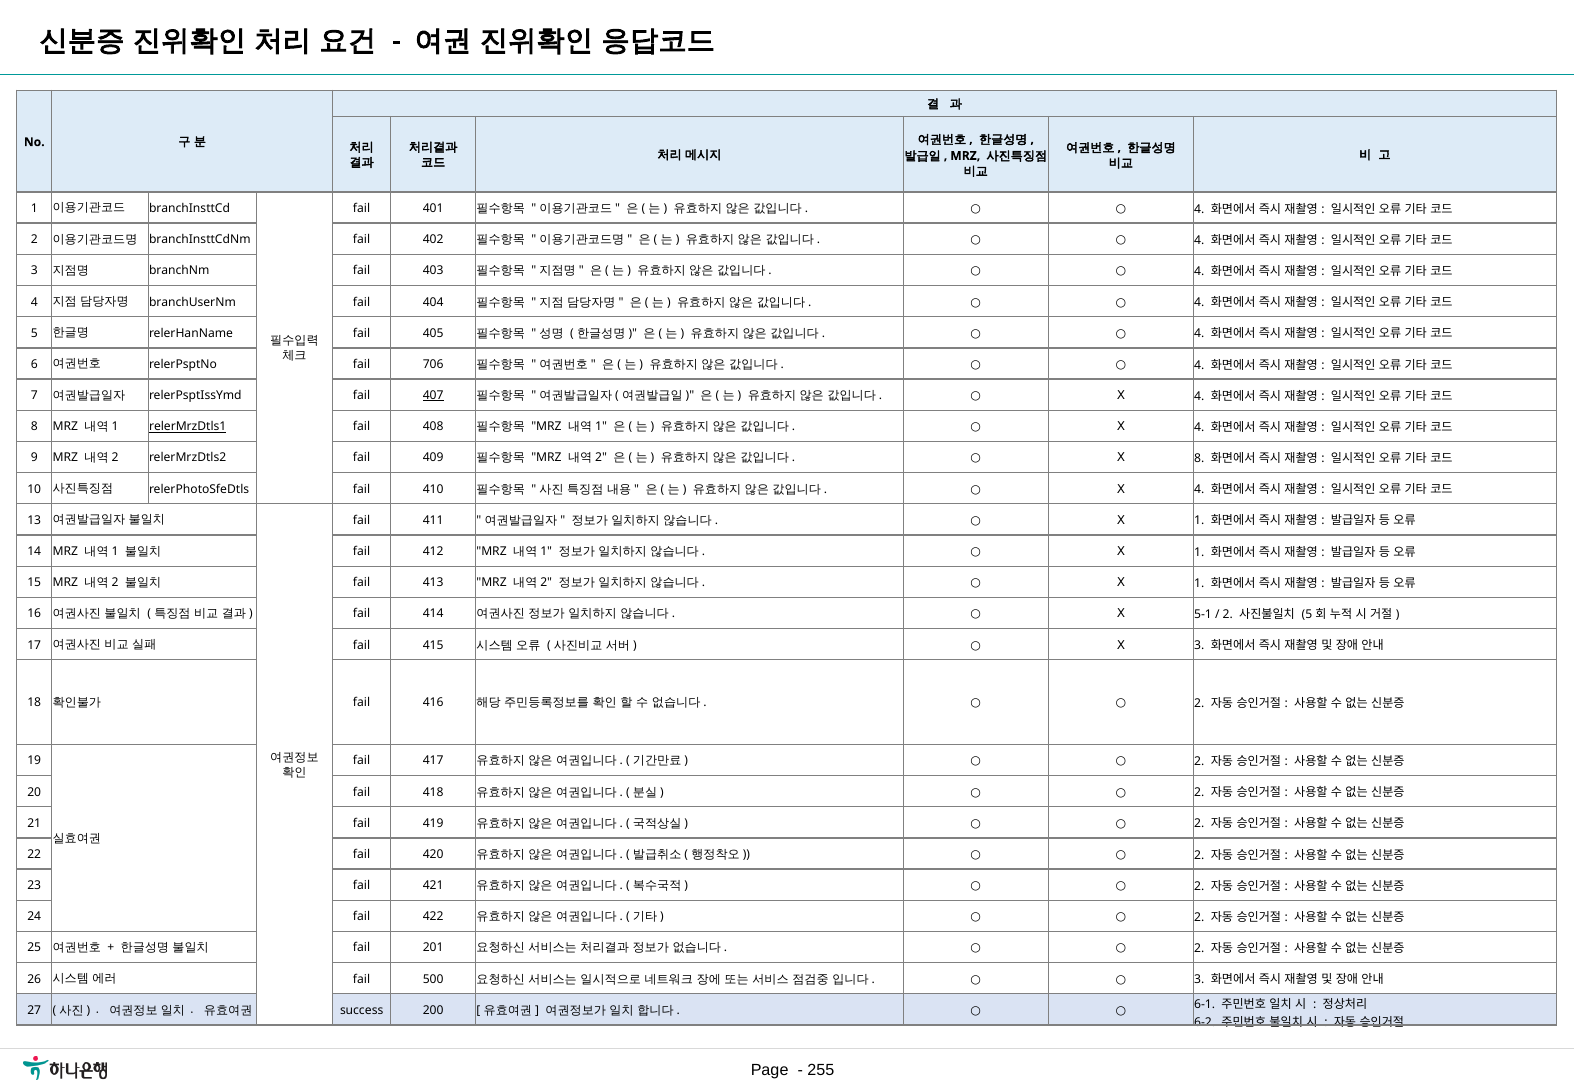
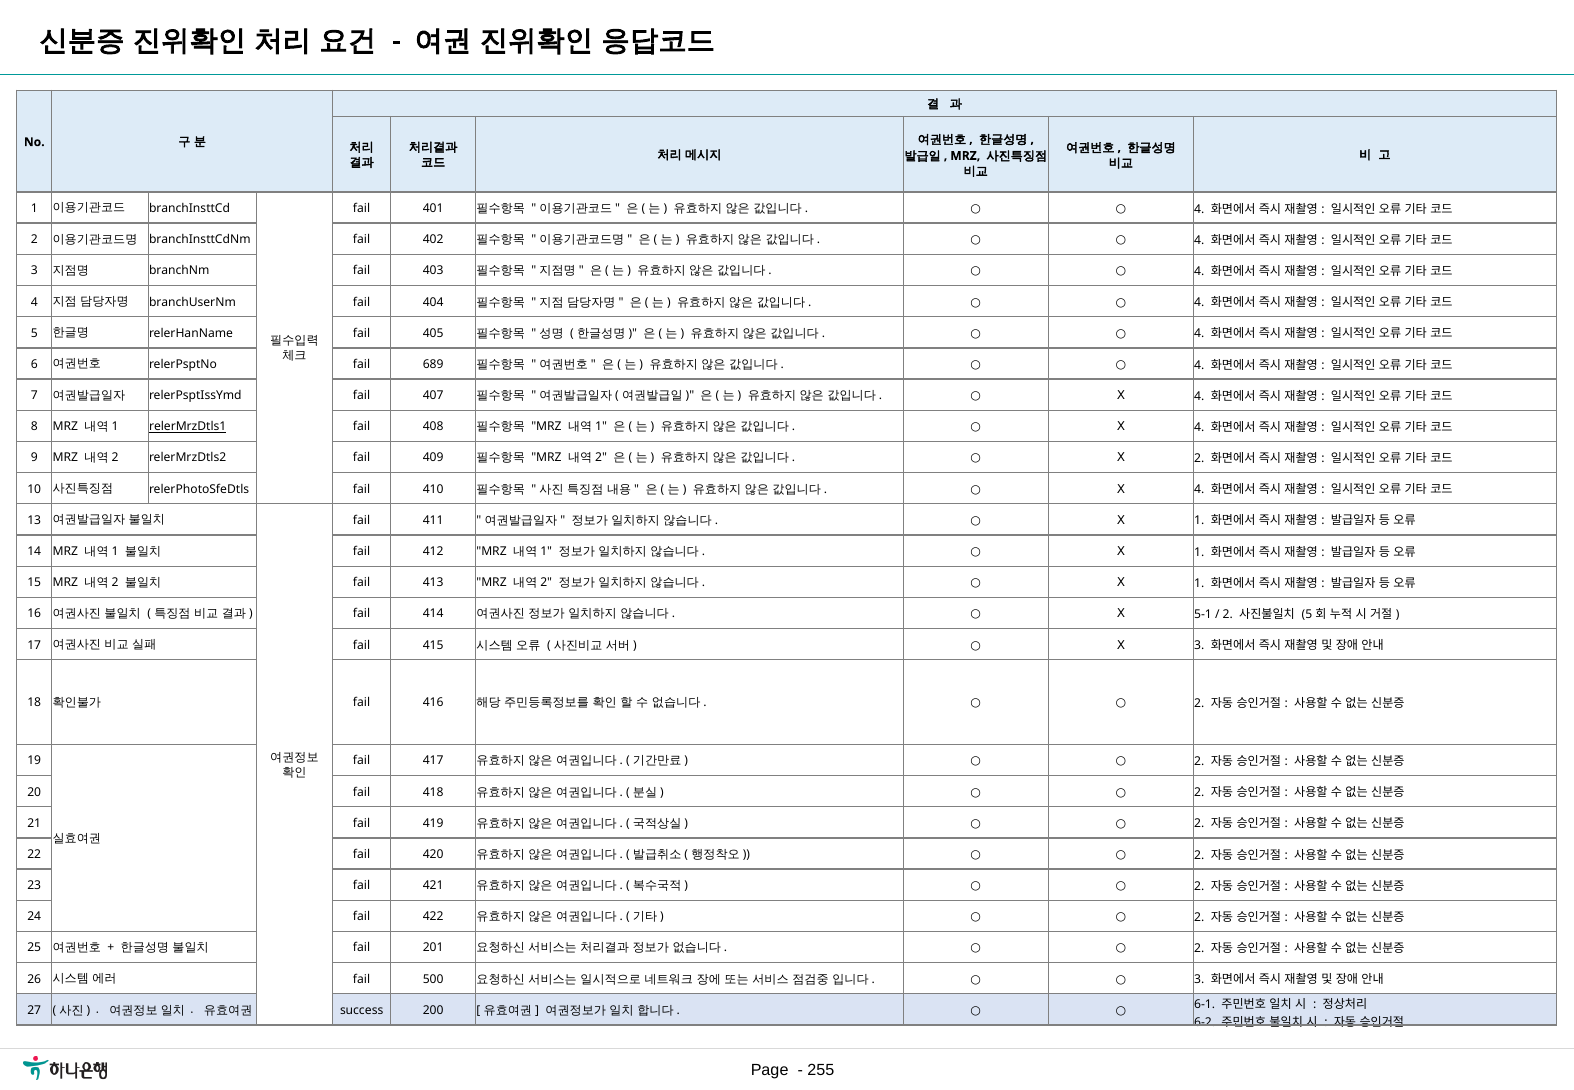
706: 706 -> 689
407 underline: present -> none
Ⅹ 8: 8 -> 2
